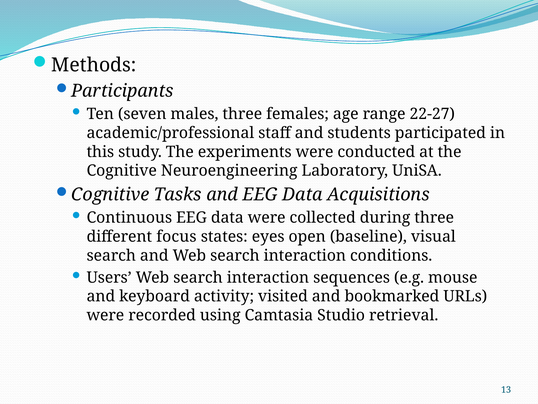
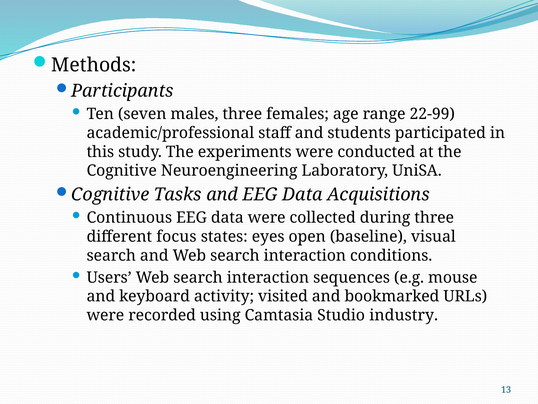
22-27: 22-27 -> 22-99
retrieval: retrieval -> industry
